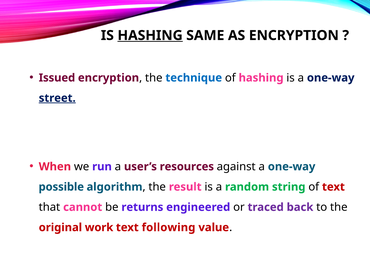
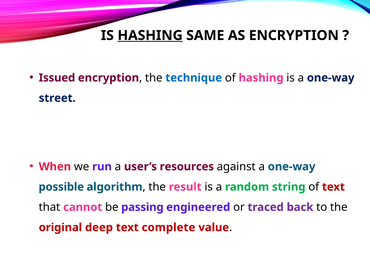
street underline: present -> none
returns: returns -> passing
work: work -> deep
following: following -> complete
